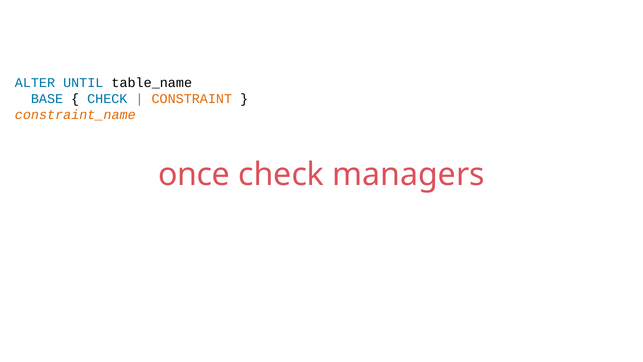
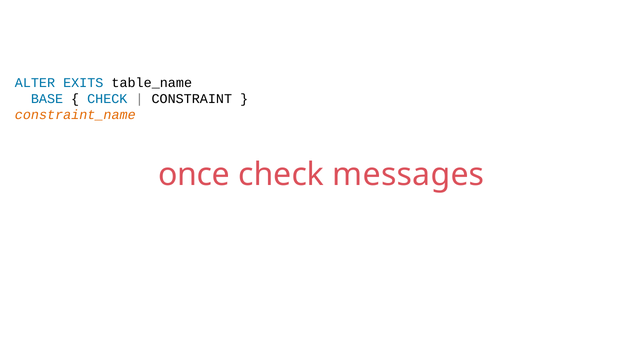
UNTIL: UNTIL -> EXITS
CONSTRAINT colour: orange -> black
managers: managers -> messages
